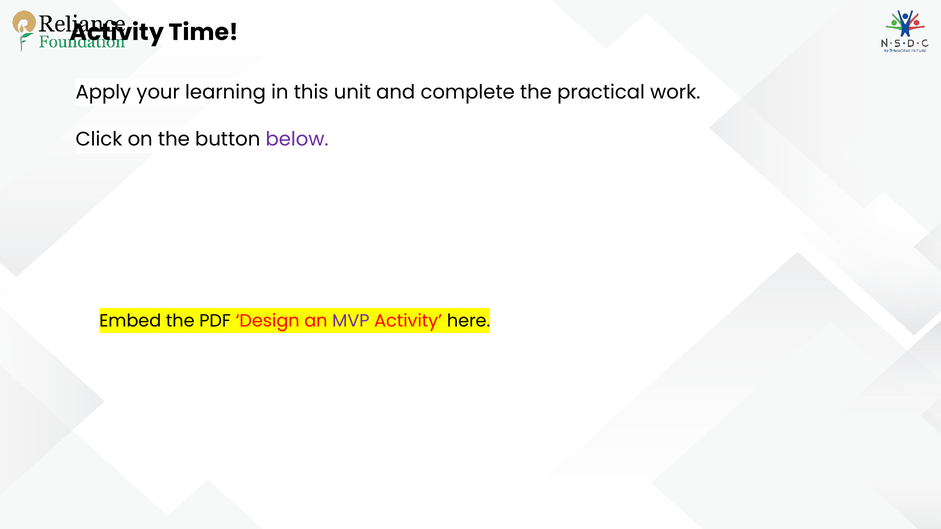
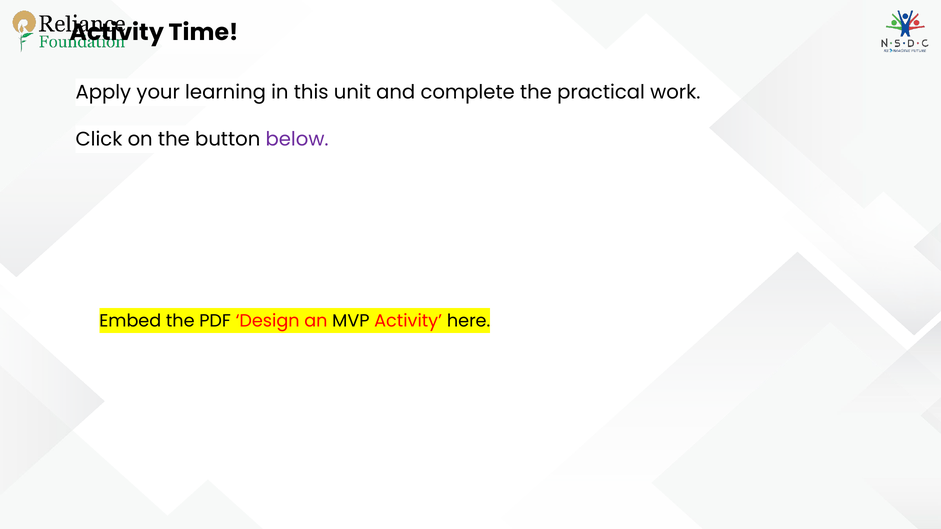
MVP colour: purple -> black
